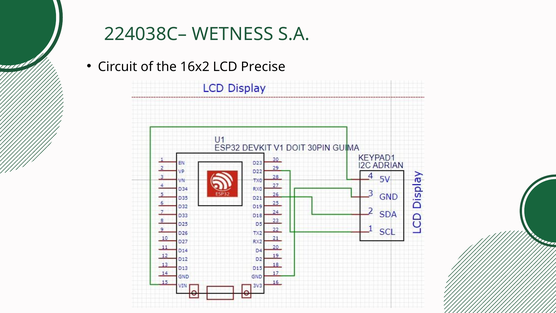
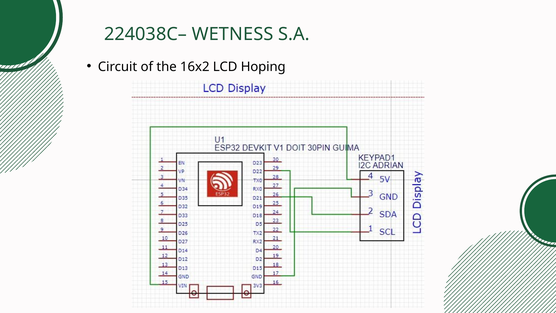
Precise: Precise -> Hoping
